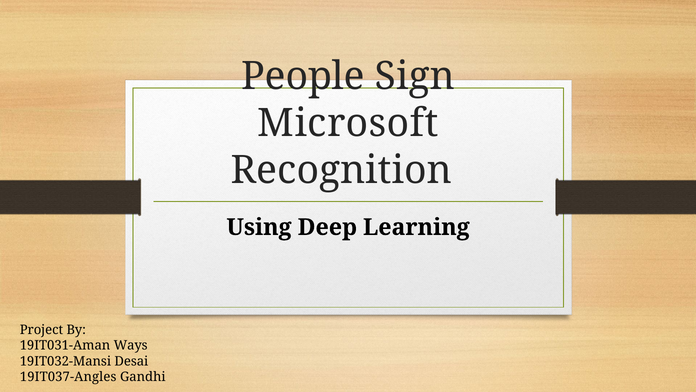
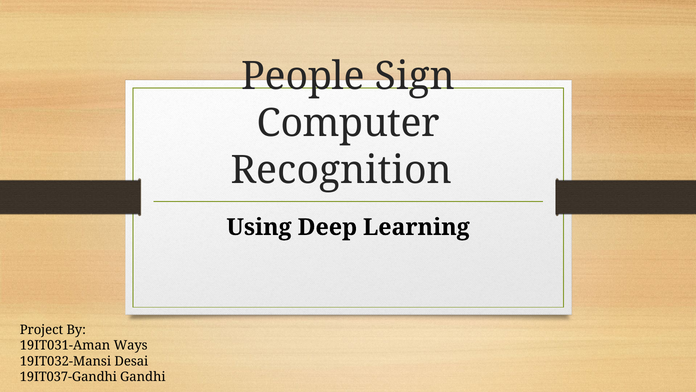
Microsoft: Microsoft -> Computer
19IT037-Angles: 19IT037-Angles -> 19IT037-Gandhi
